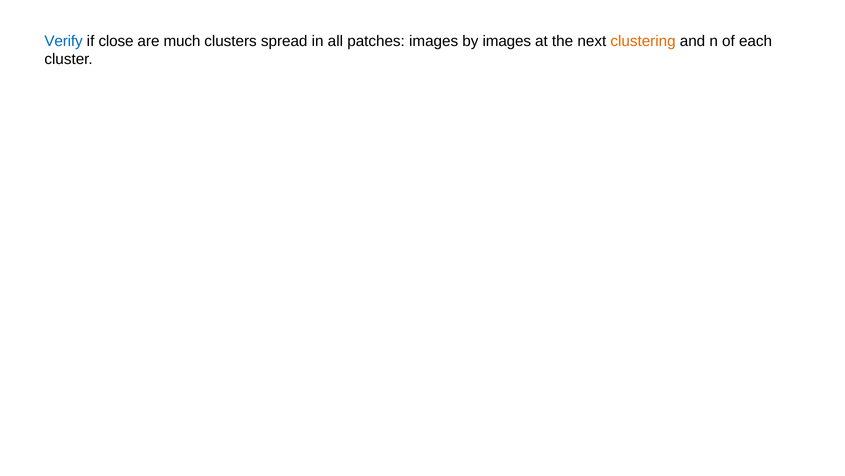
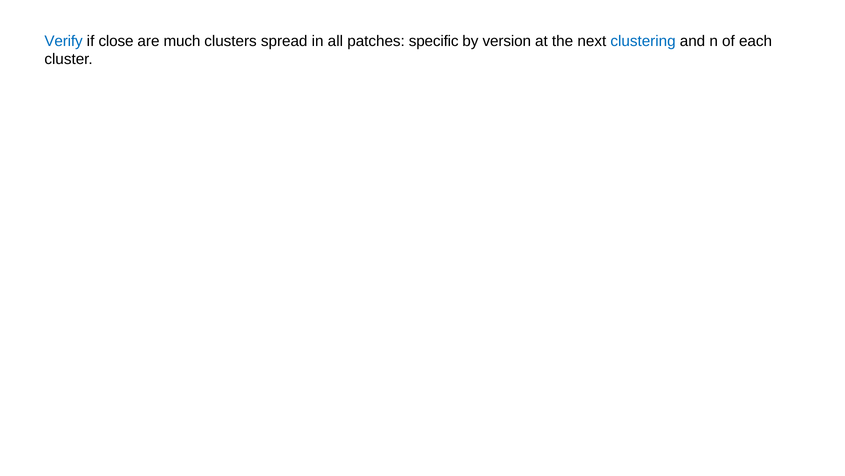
patches images: images -> specific
by images: images -> version
clustering colour: orange -> blue
